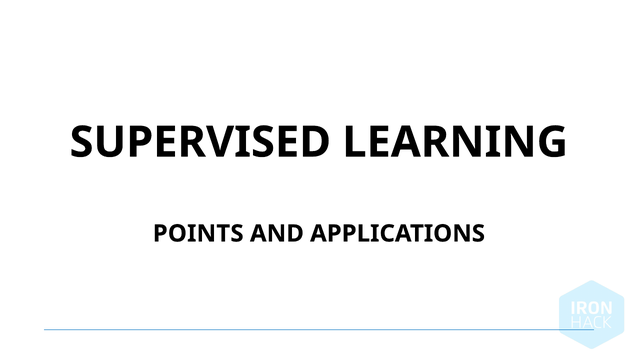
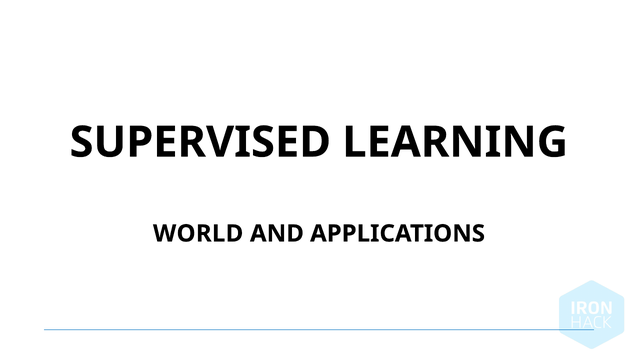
POINTS: POINTS -> WORLD
